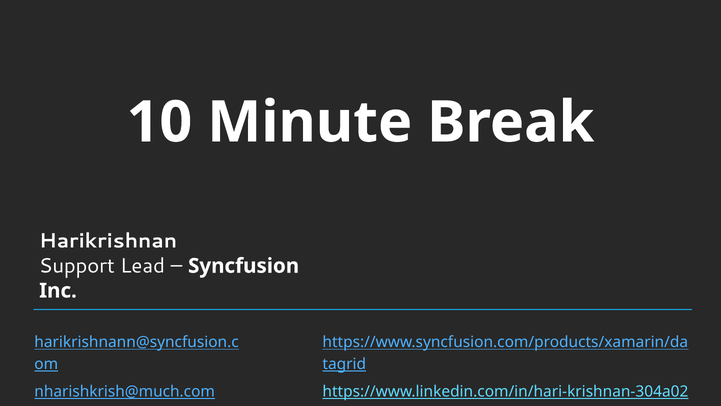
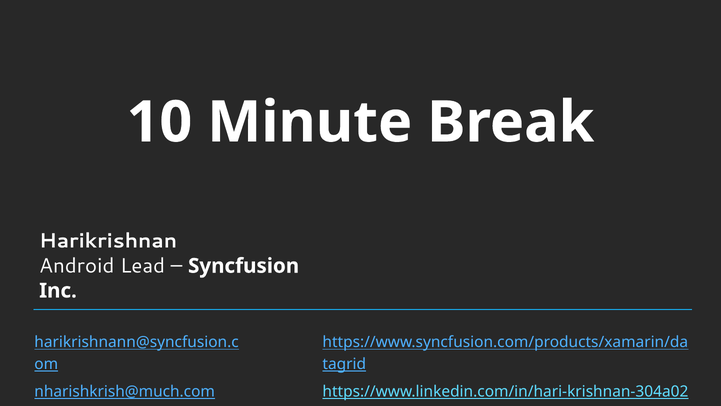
Support: Support -> Android
